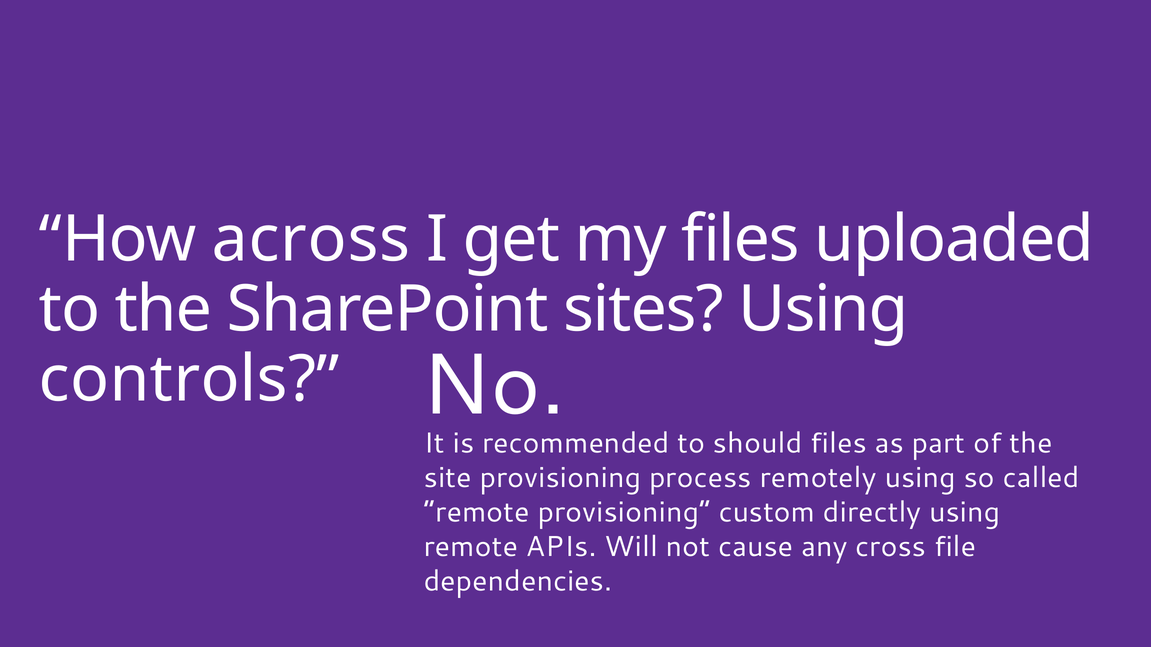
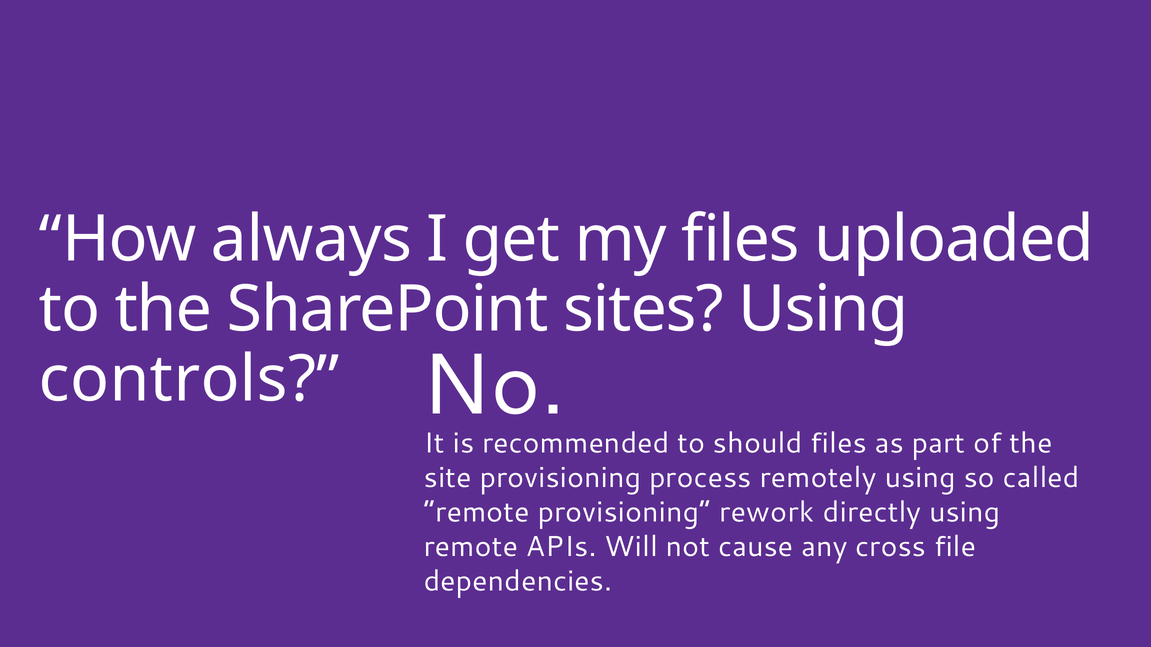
across: across -> always
custom: custom -> rework
